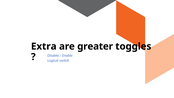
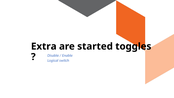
greater: greater -> started
